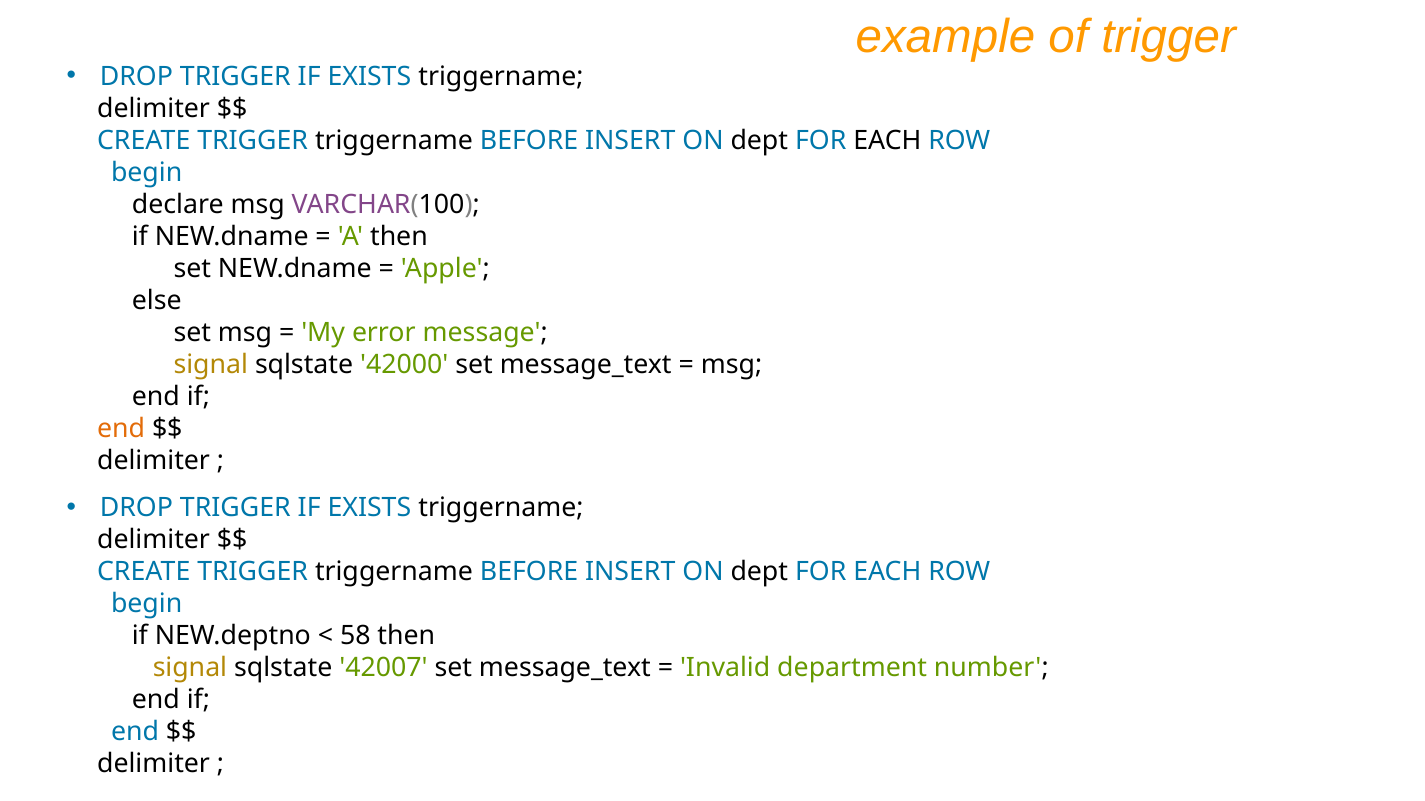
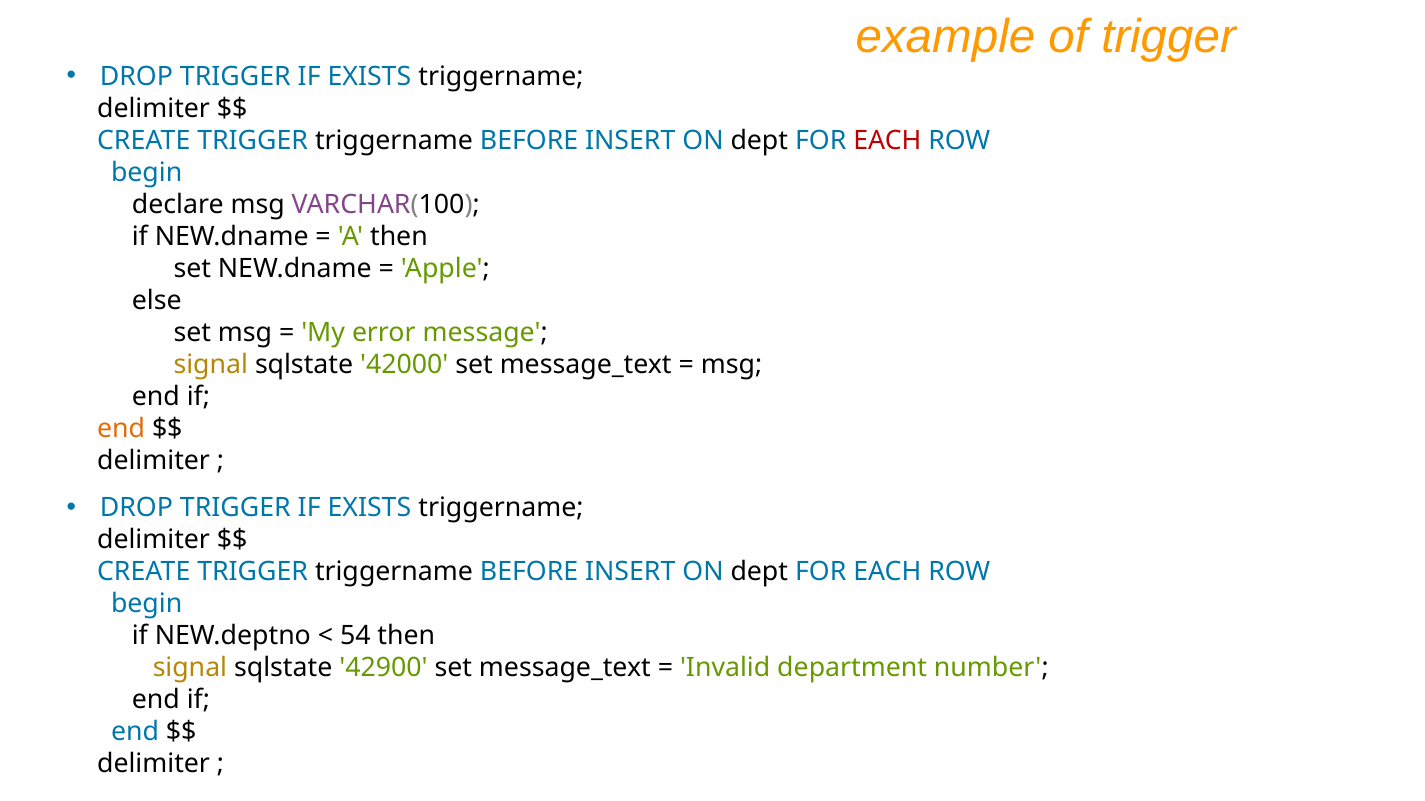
EACH at (887, 141) colour: black -> red
58: 58 -> 54
42007: 42007 -> 42900
